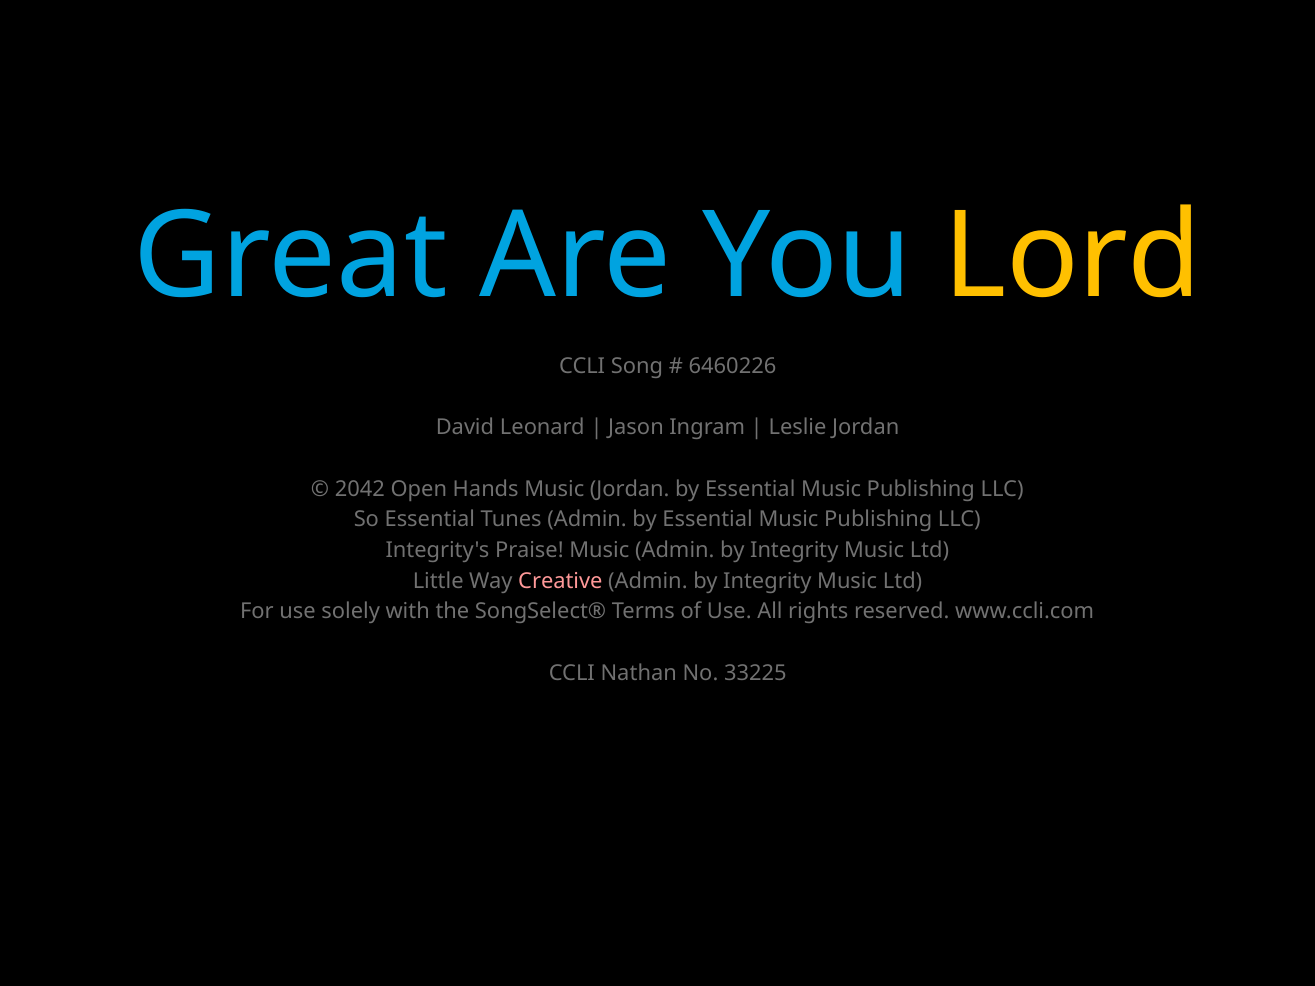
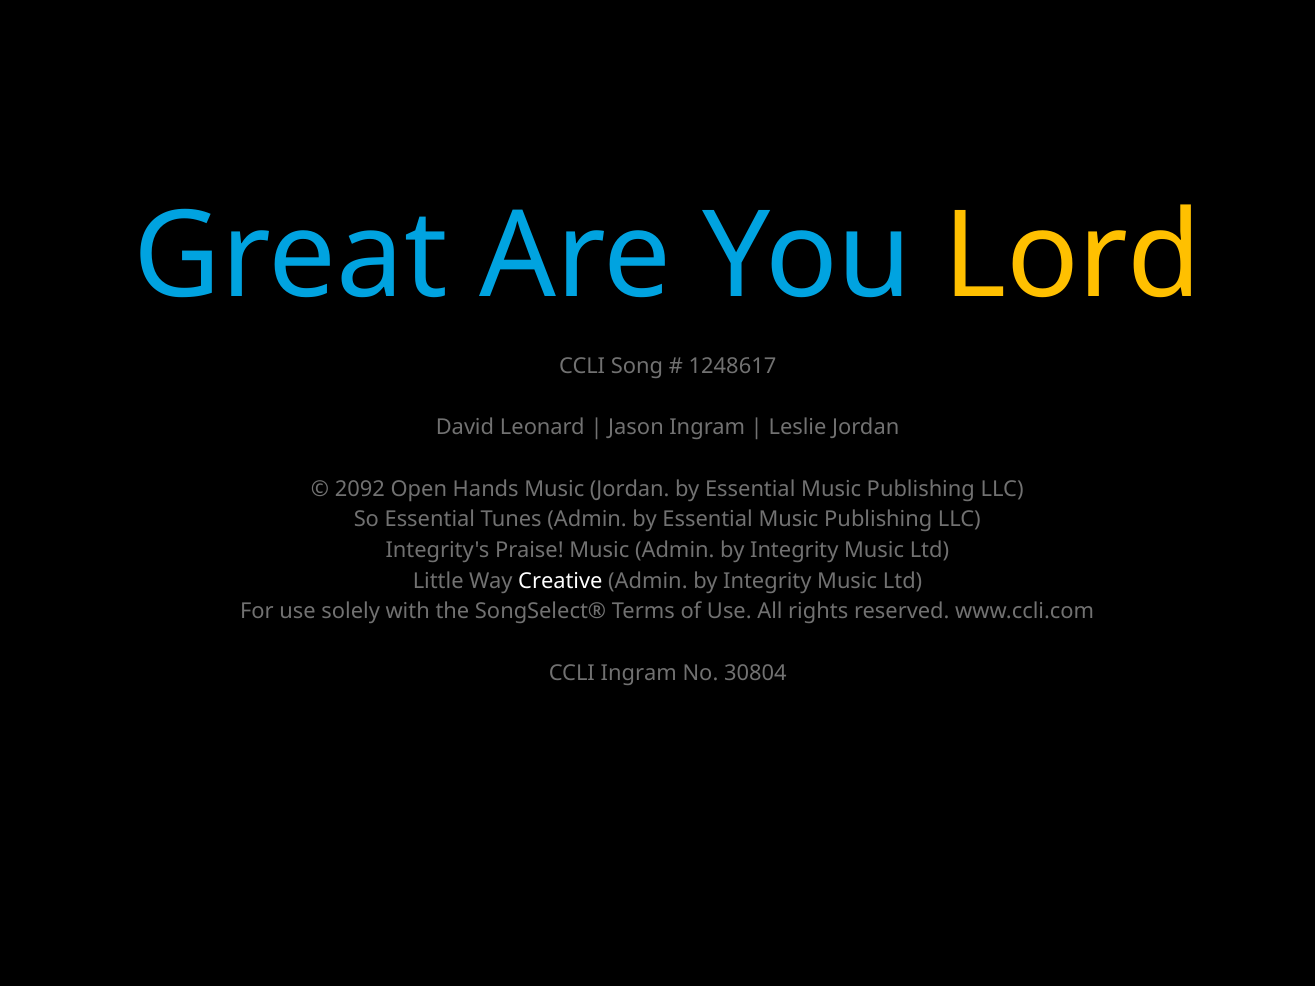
6460226: 6460226 -> 1248617
2042: 2042 -> 2092
Creative colour: pink -> white
CCLI Nathan: Nathan -> Ingram
33225: 33225 -> 30804
